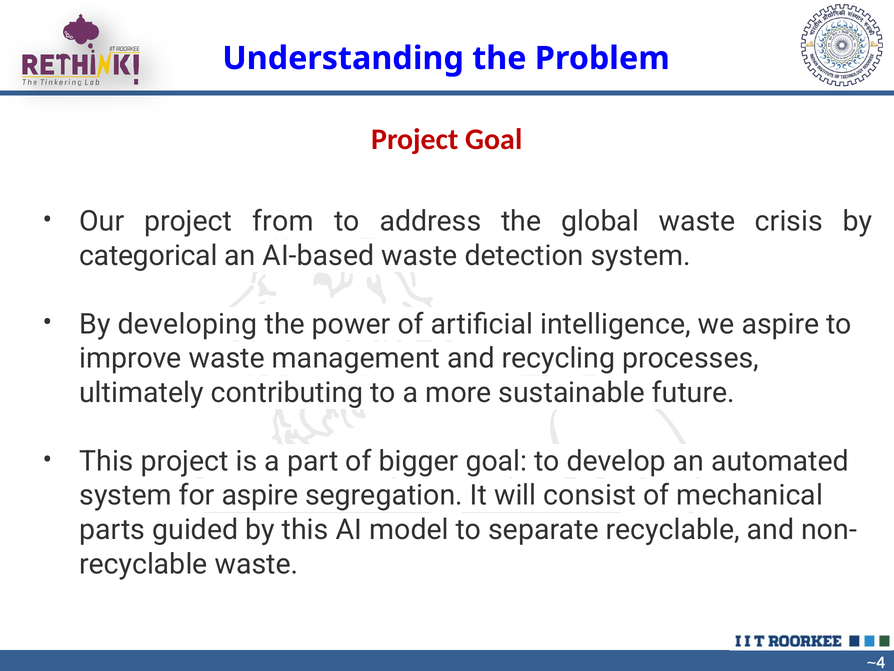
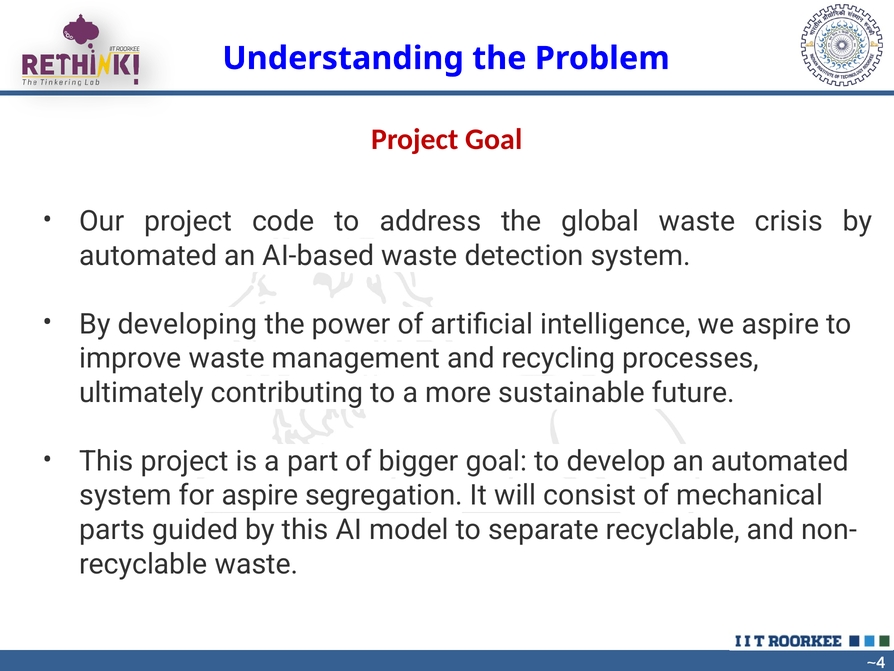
from: from -> code
categorical at (148, 255): categorical -> automated
